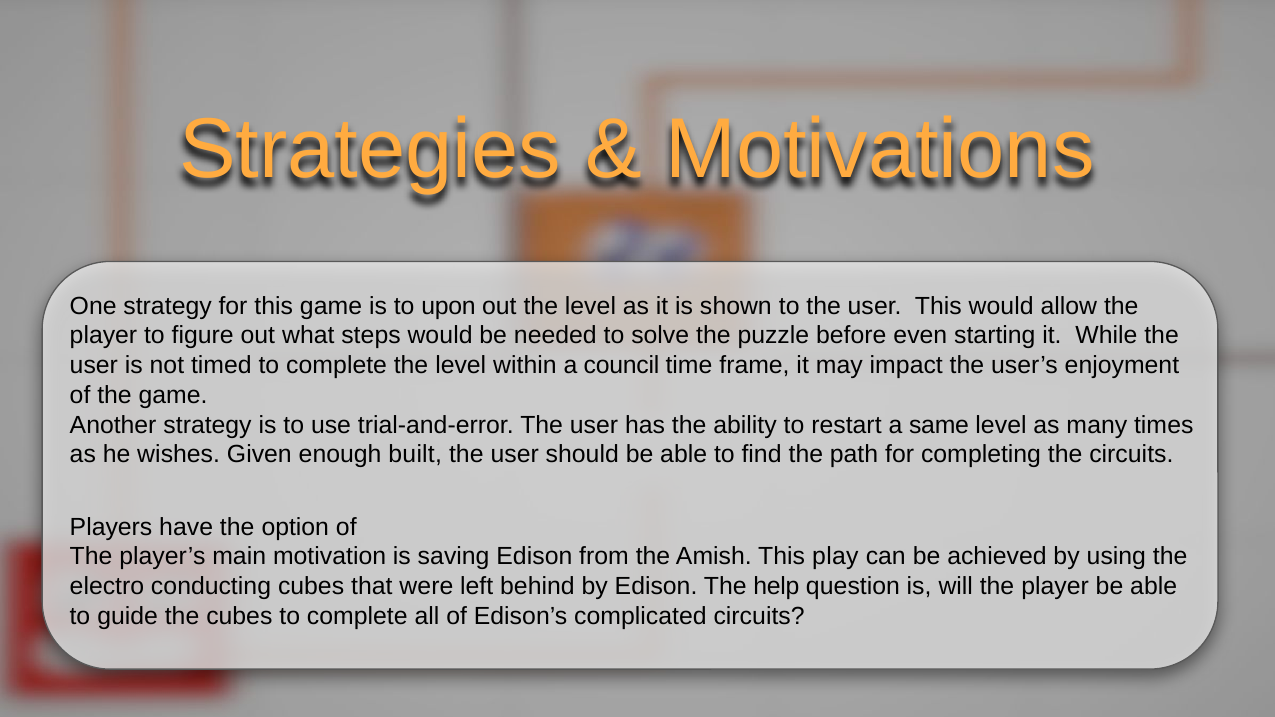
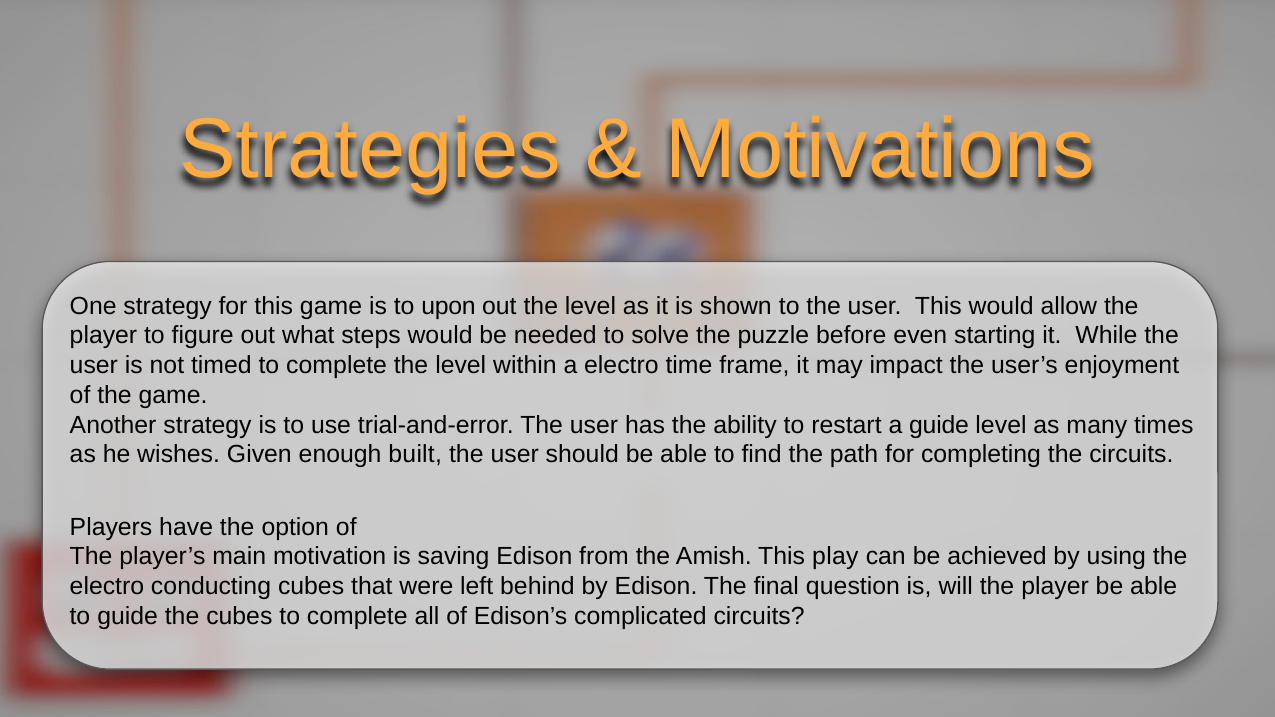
a council: council -> electro
a same: same -> guide
help: help -> final
